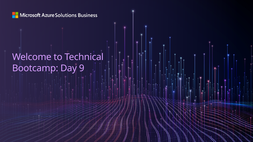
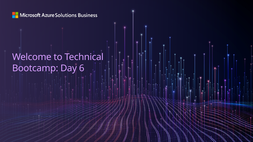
9: 9 -> 6
